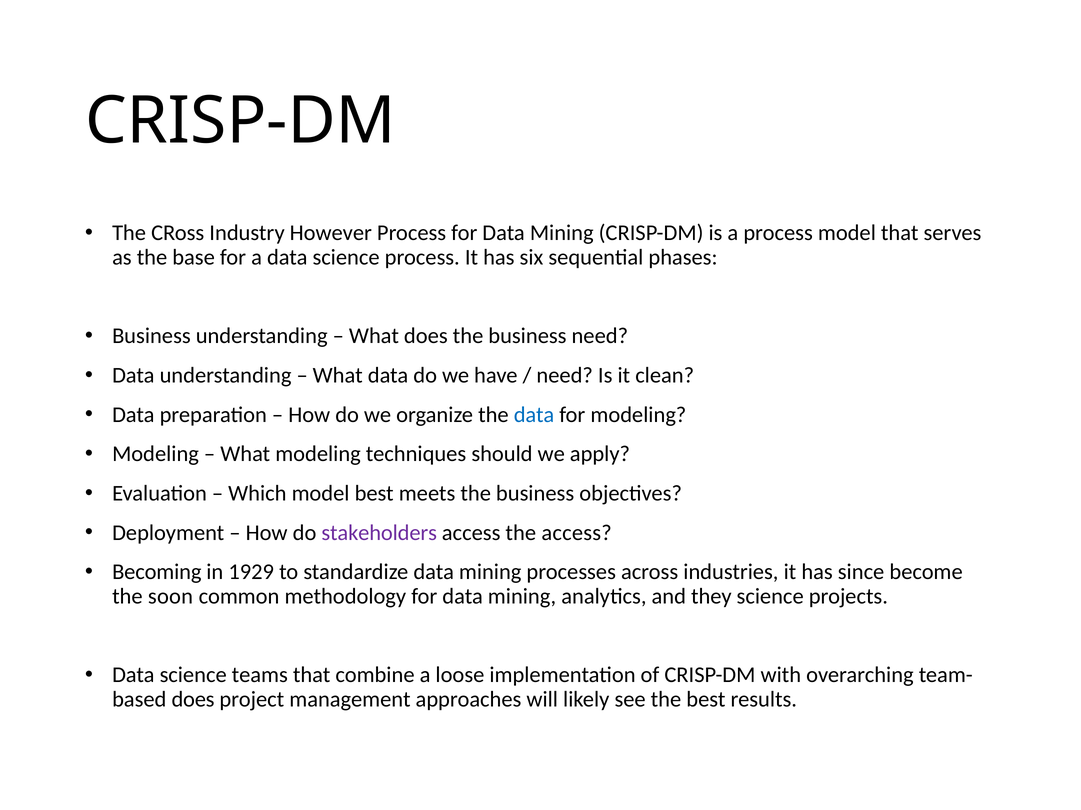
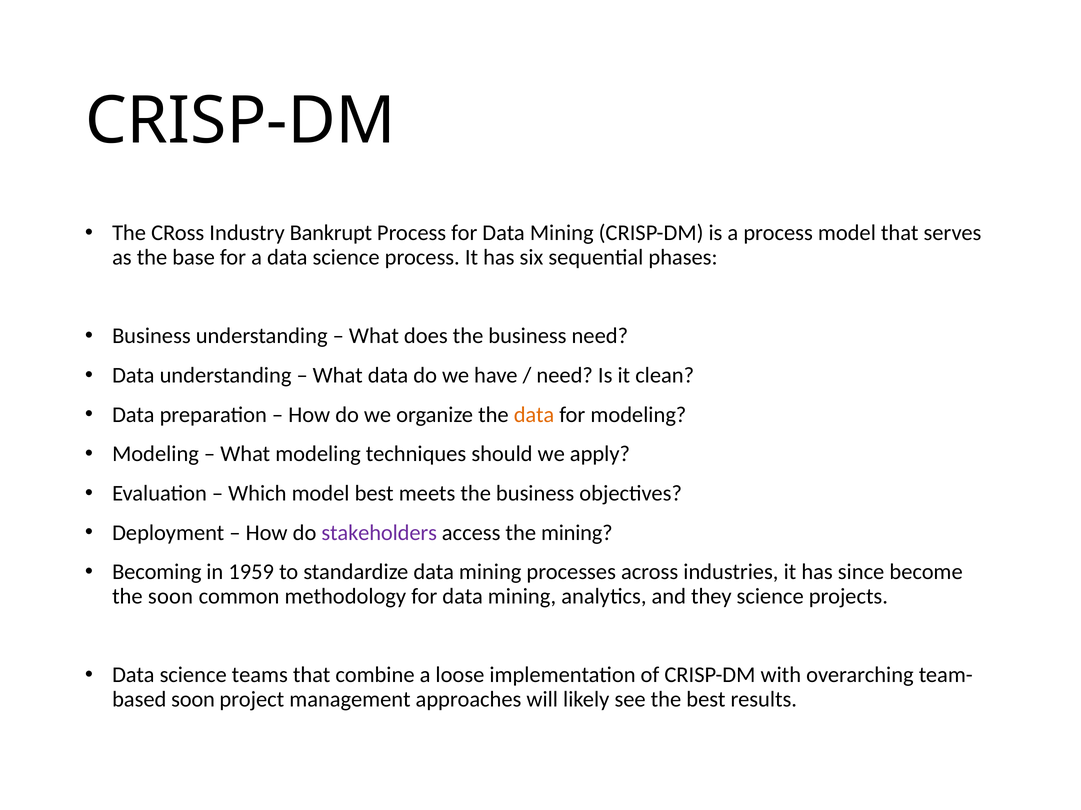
However: However -> Bankrupt
data at (534, 415) colour: blue -> orange
the access: access -> mining
1929: 1929 -> 1959
does at (193, 700): does -> soon
